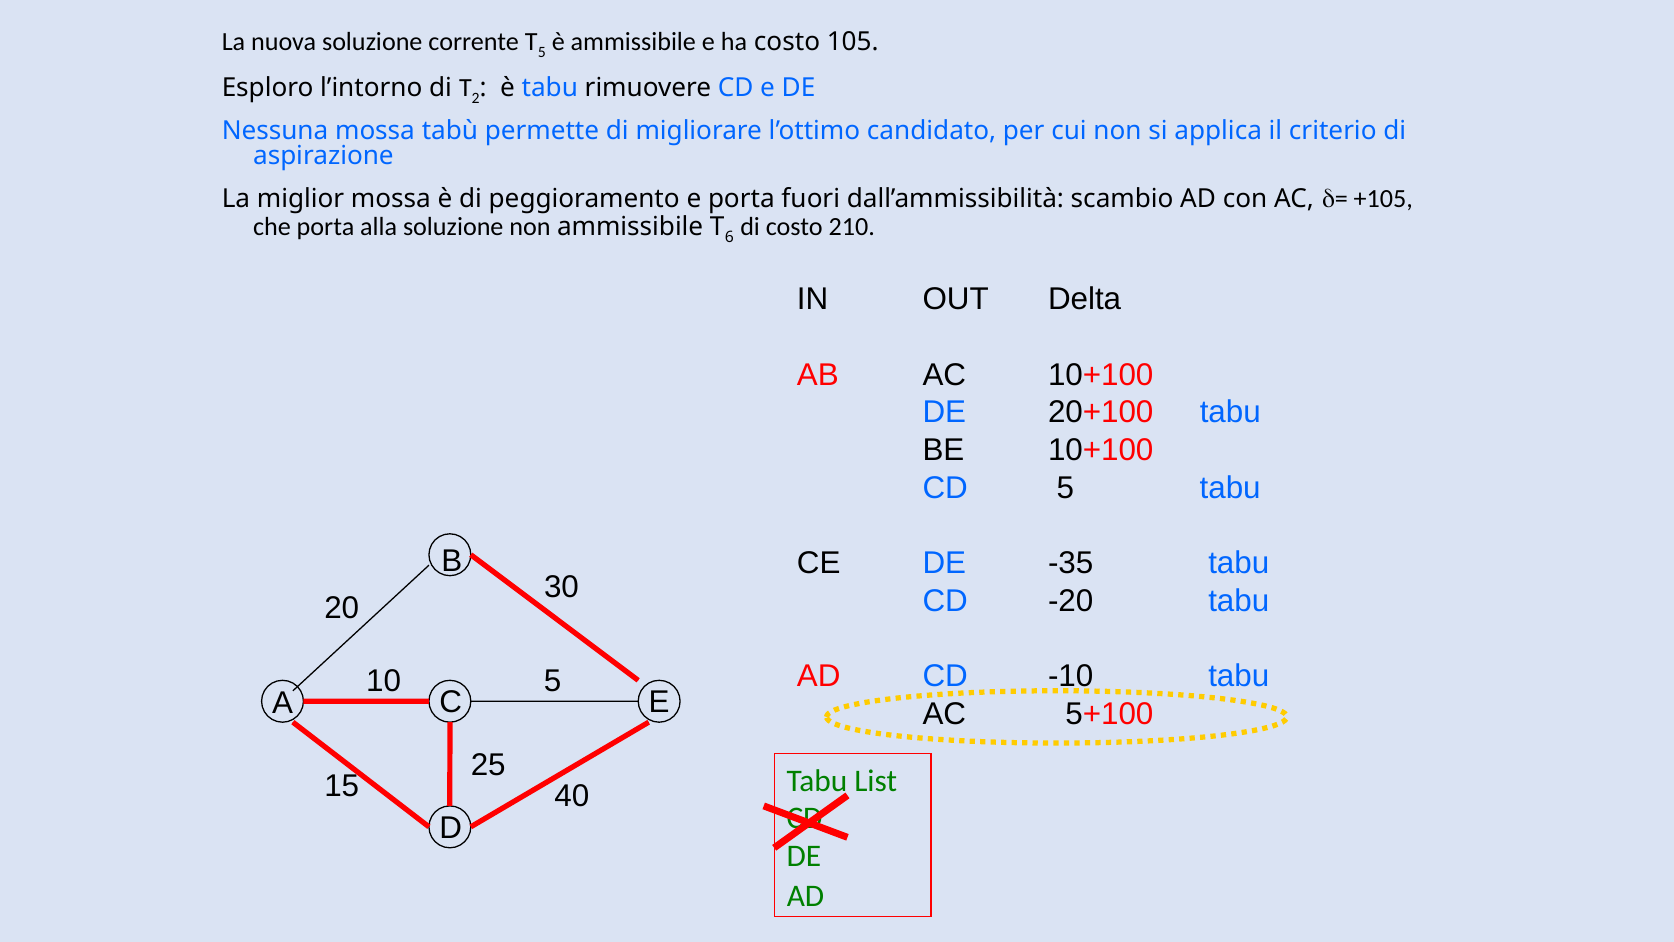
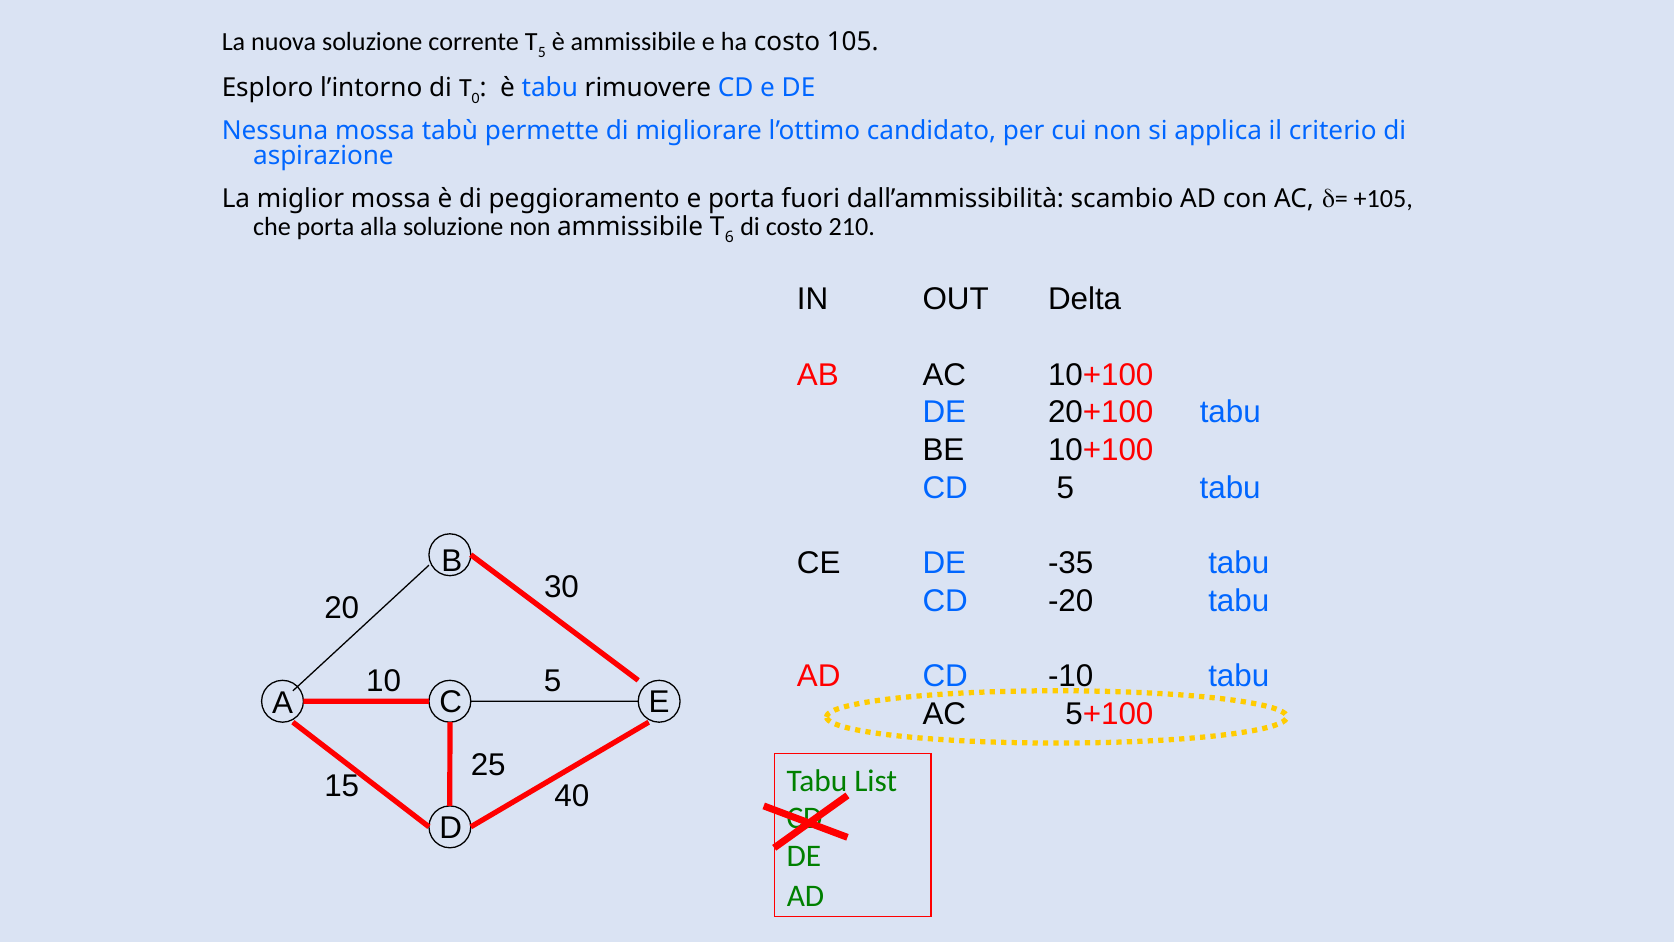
2: 2 -> 0
